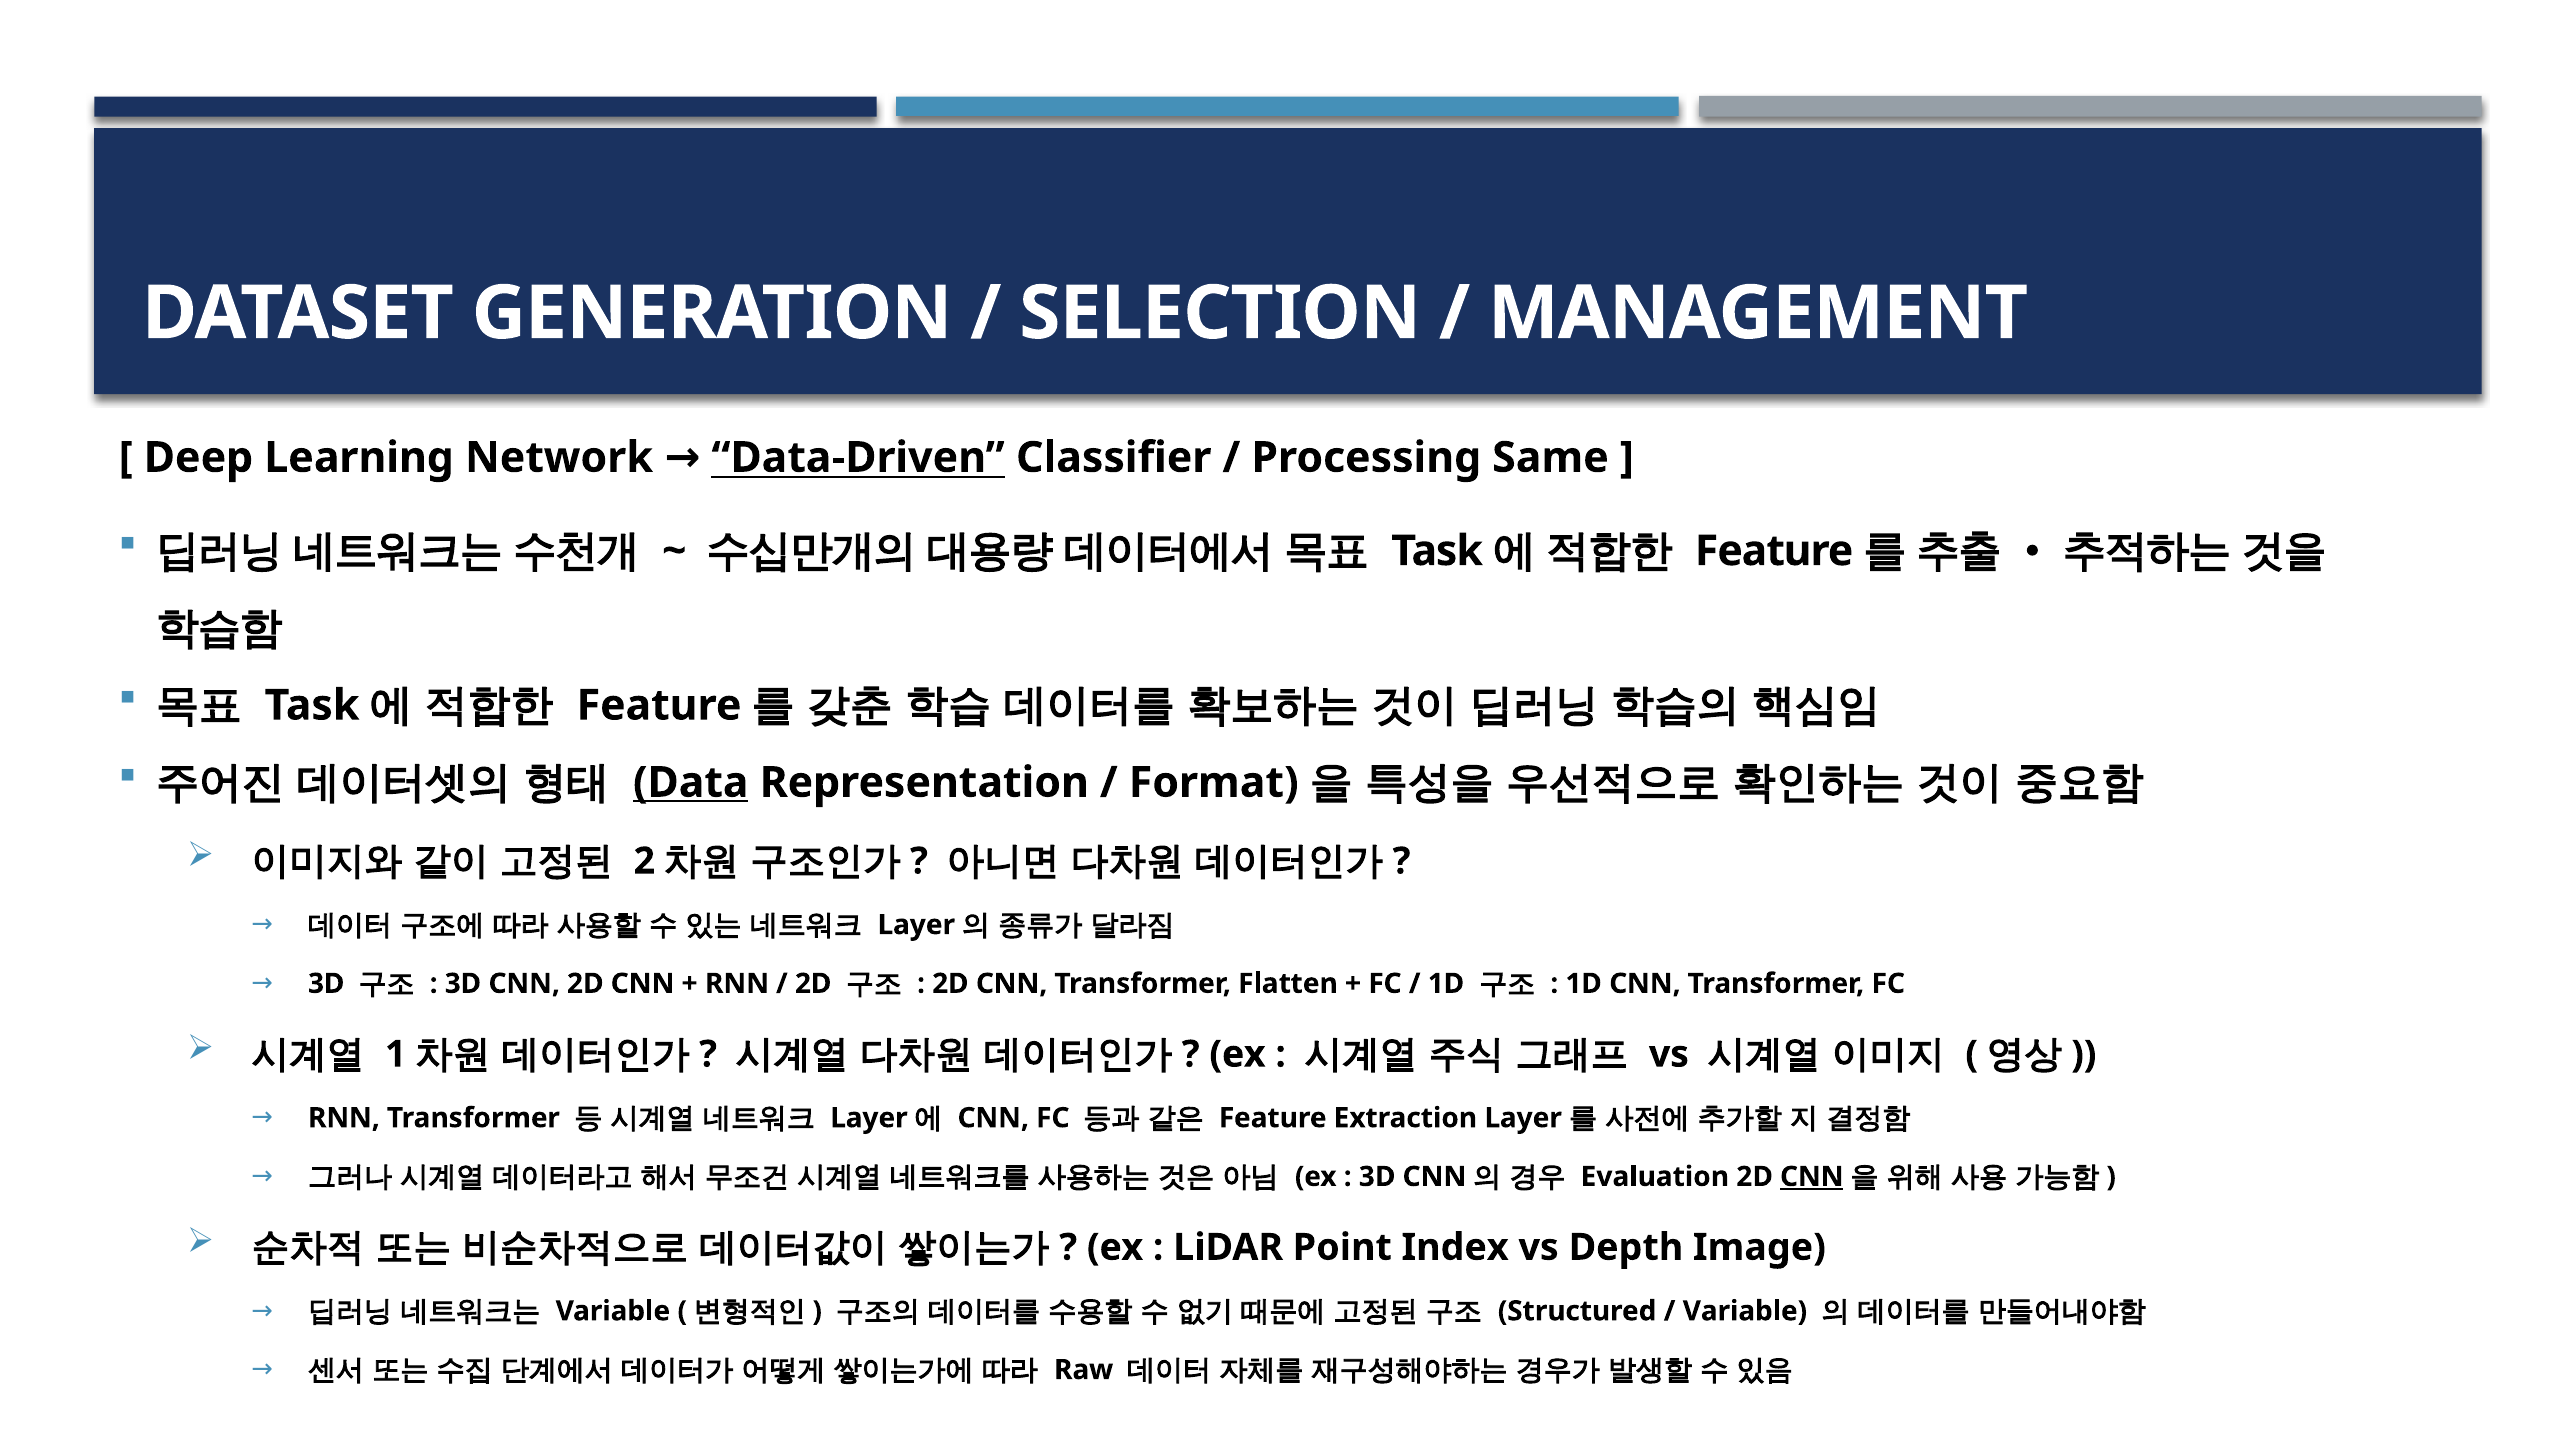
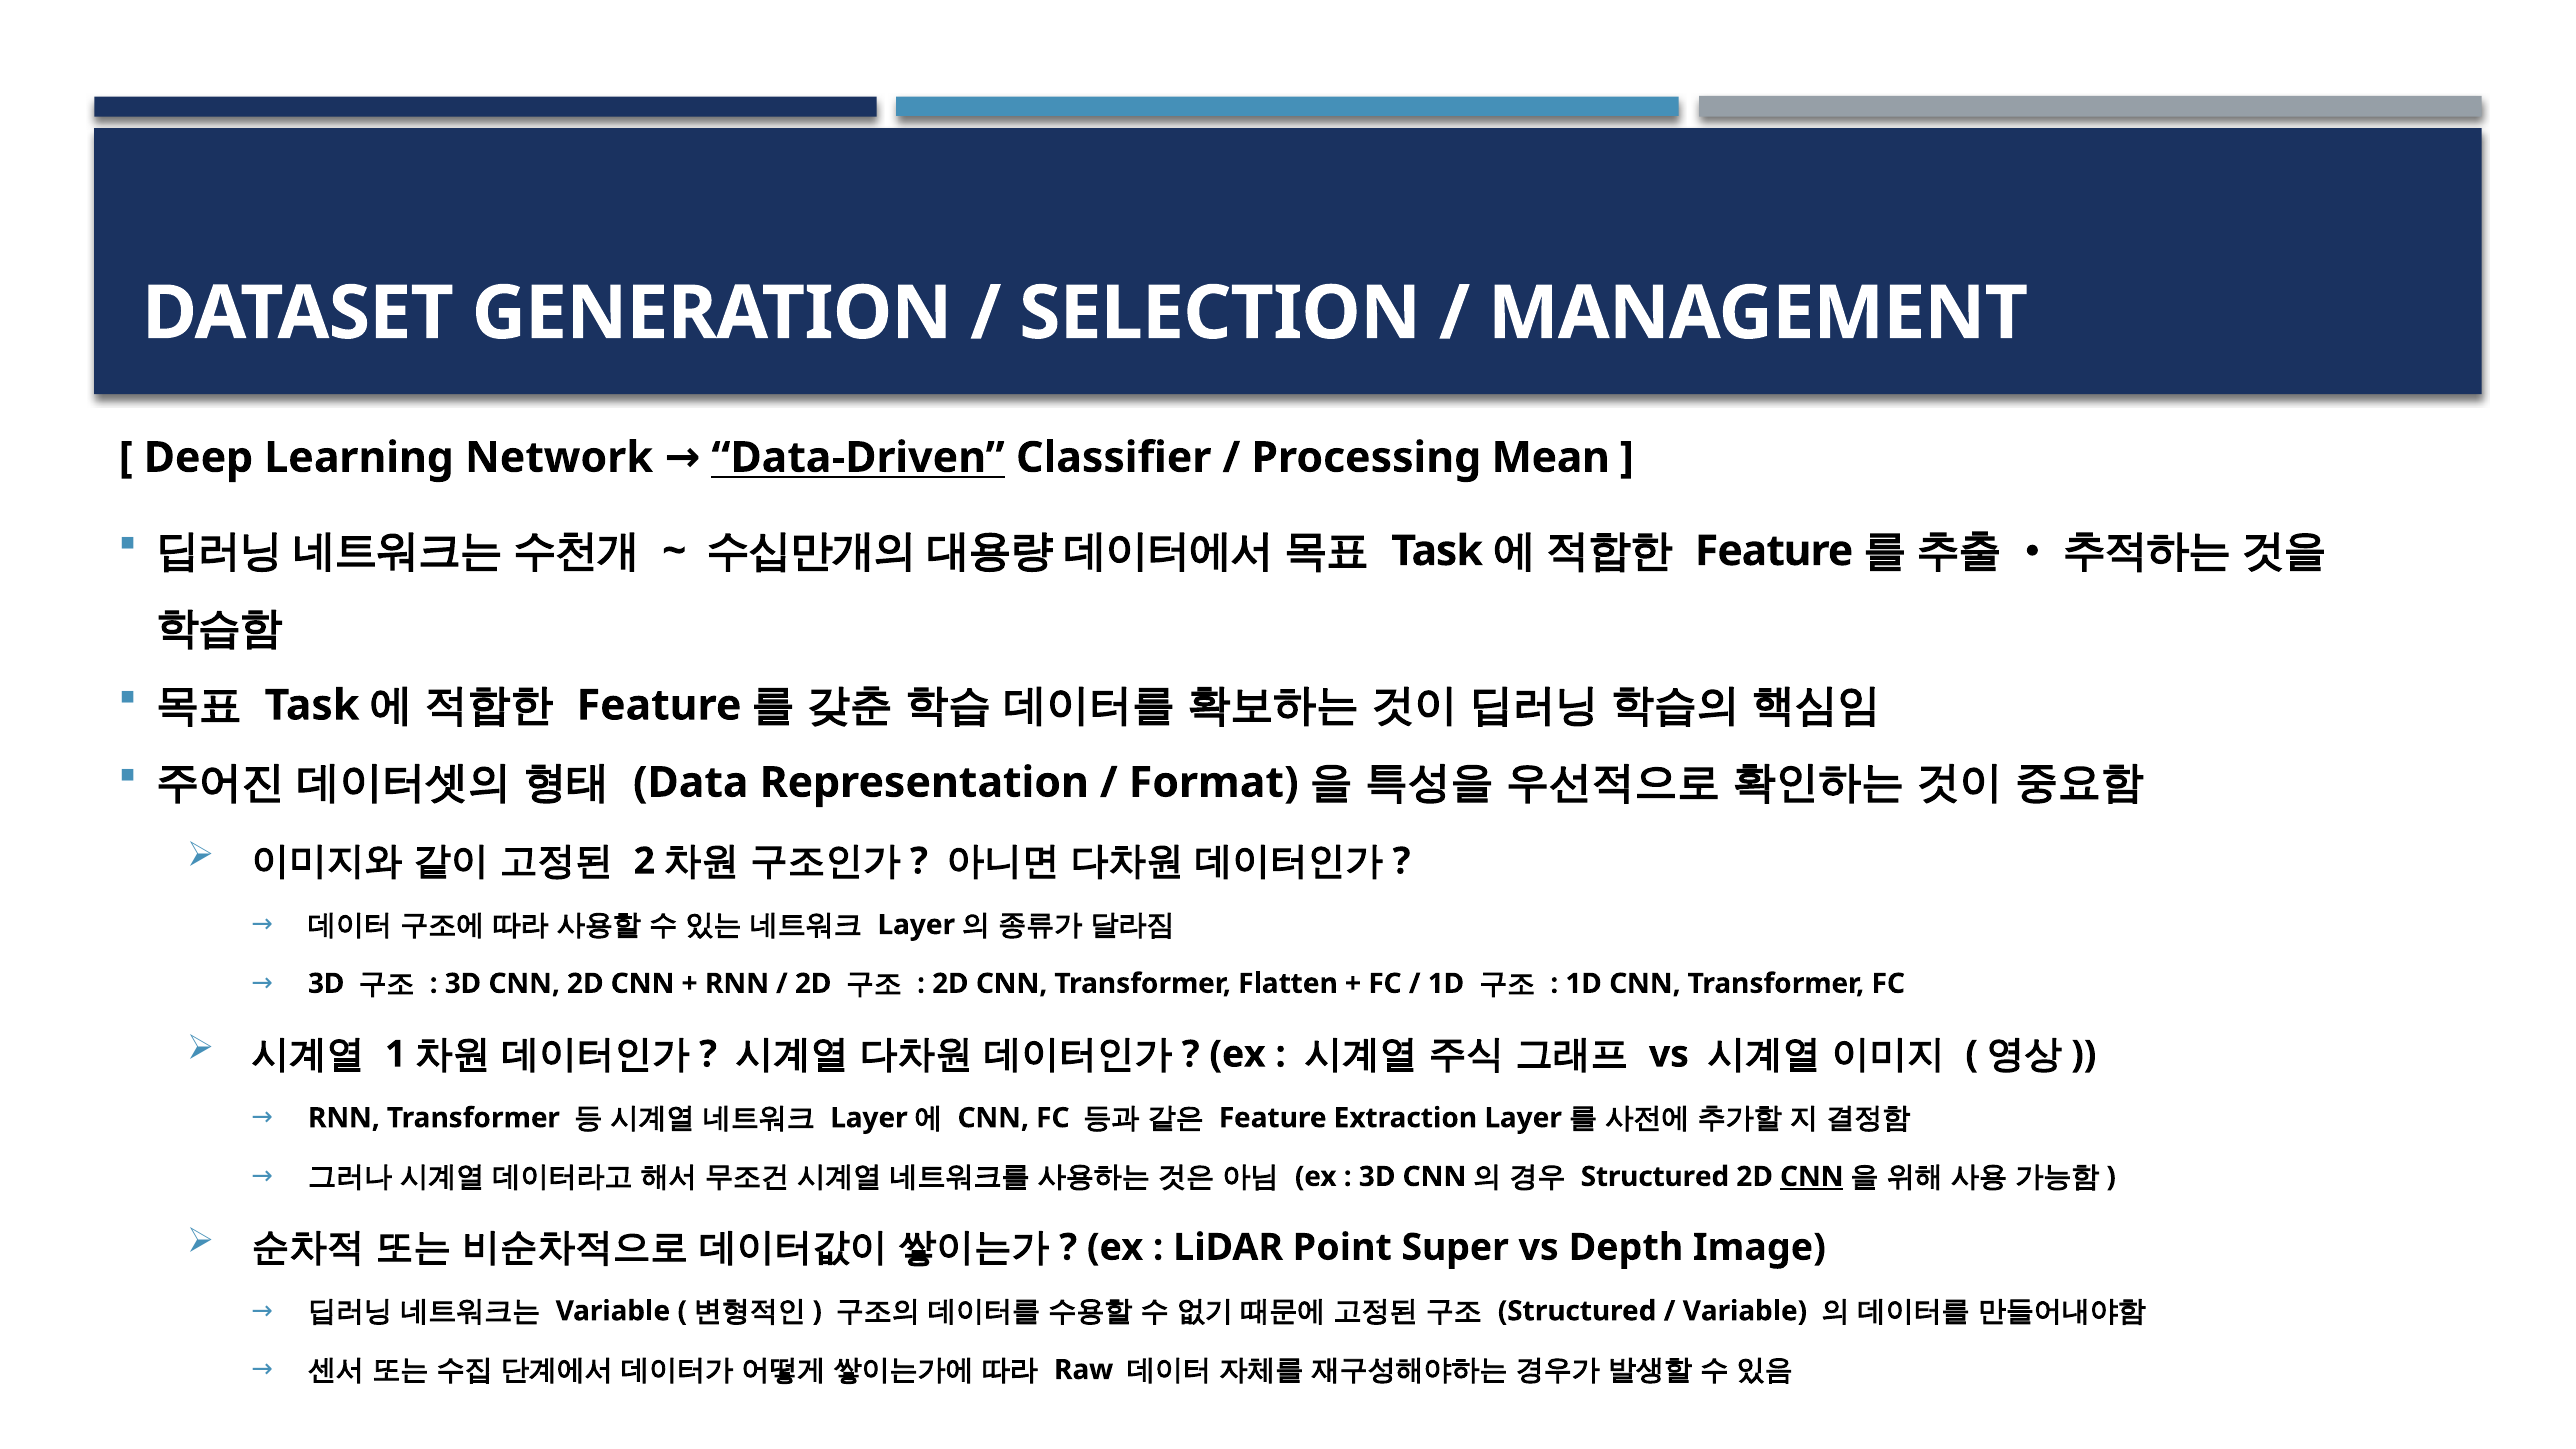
Same: Same -> Mean
Data underline: present -> none
Evaluation at (1655, 1177): Evaluation -> Structured
Index: Index -> Super
